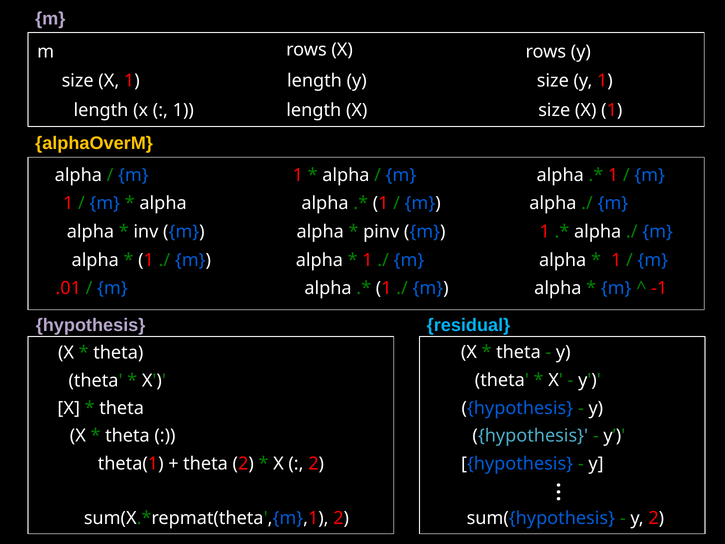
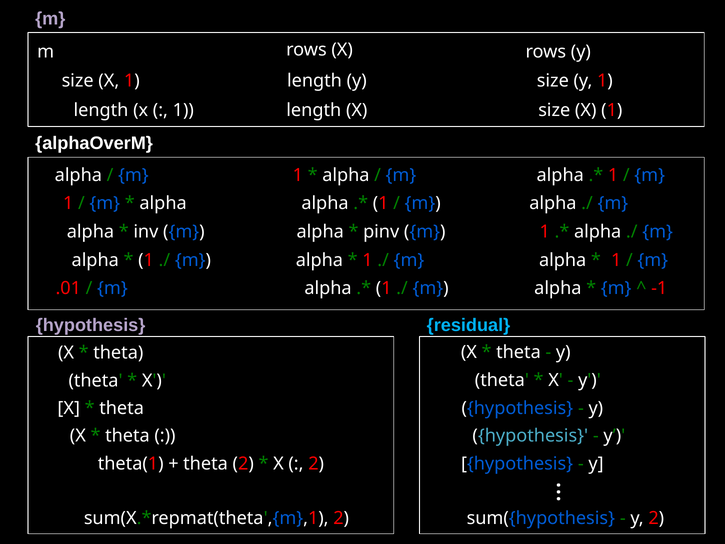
alphaOverM colour: yellow -> white
